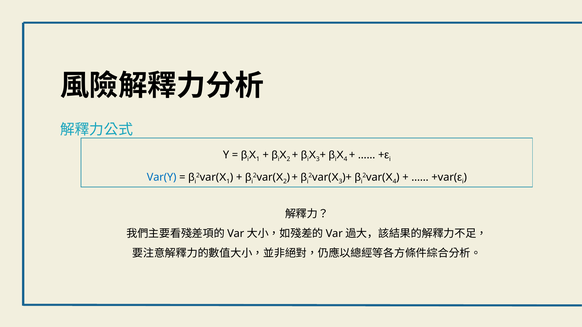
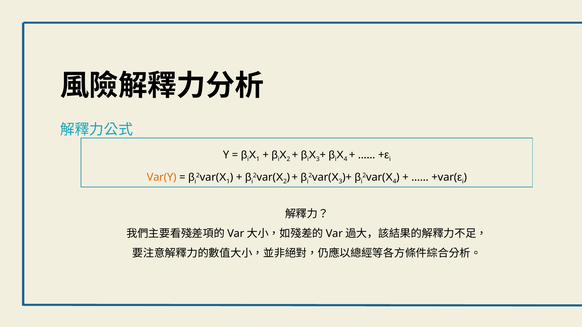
Var(Y colour: blue -> orange
